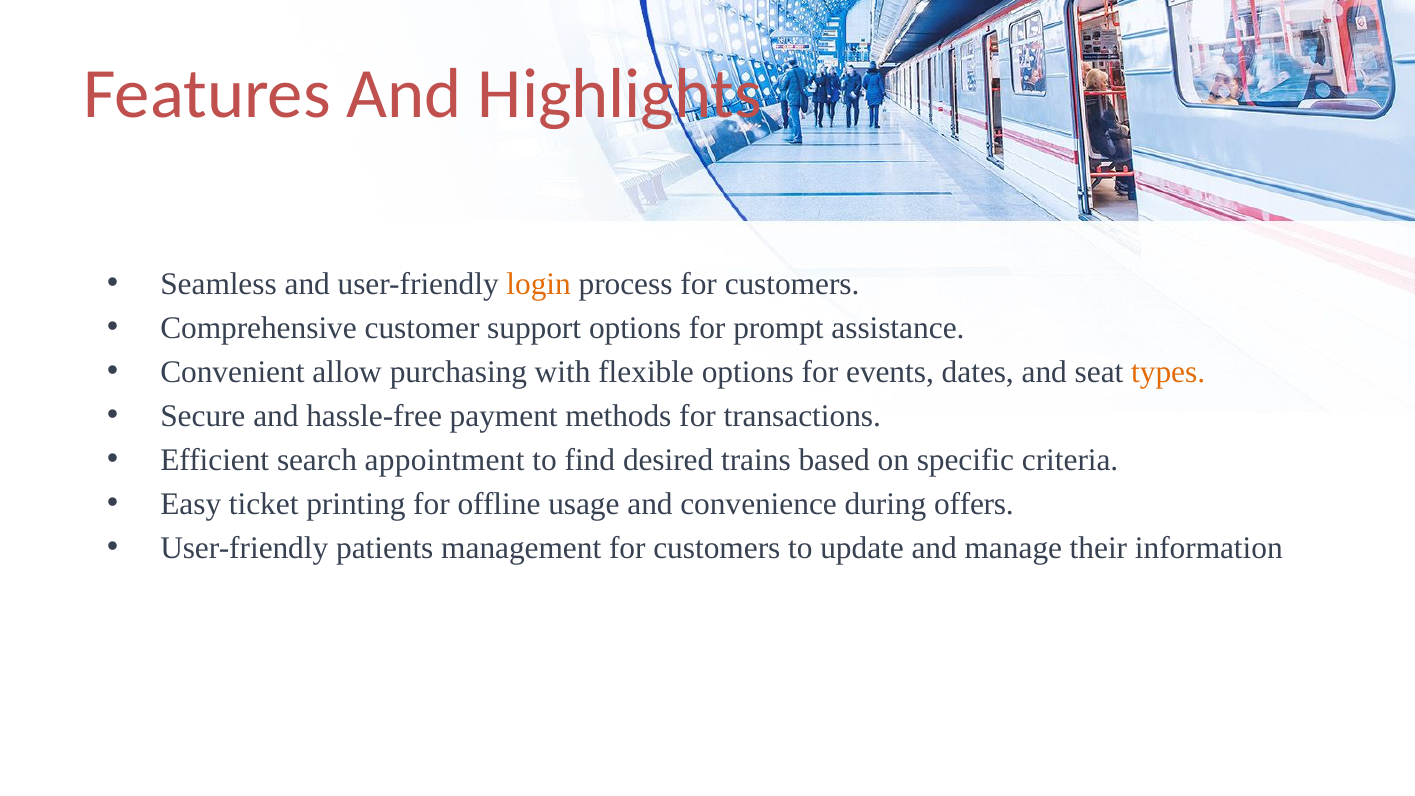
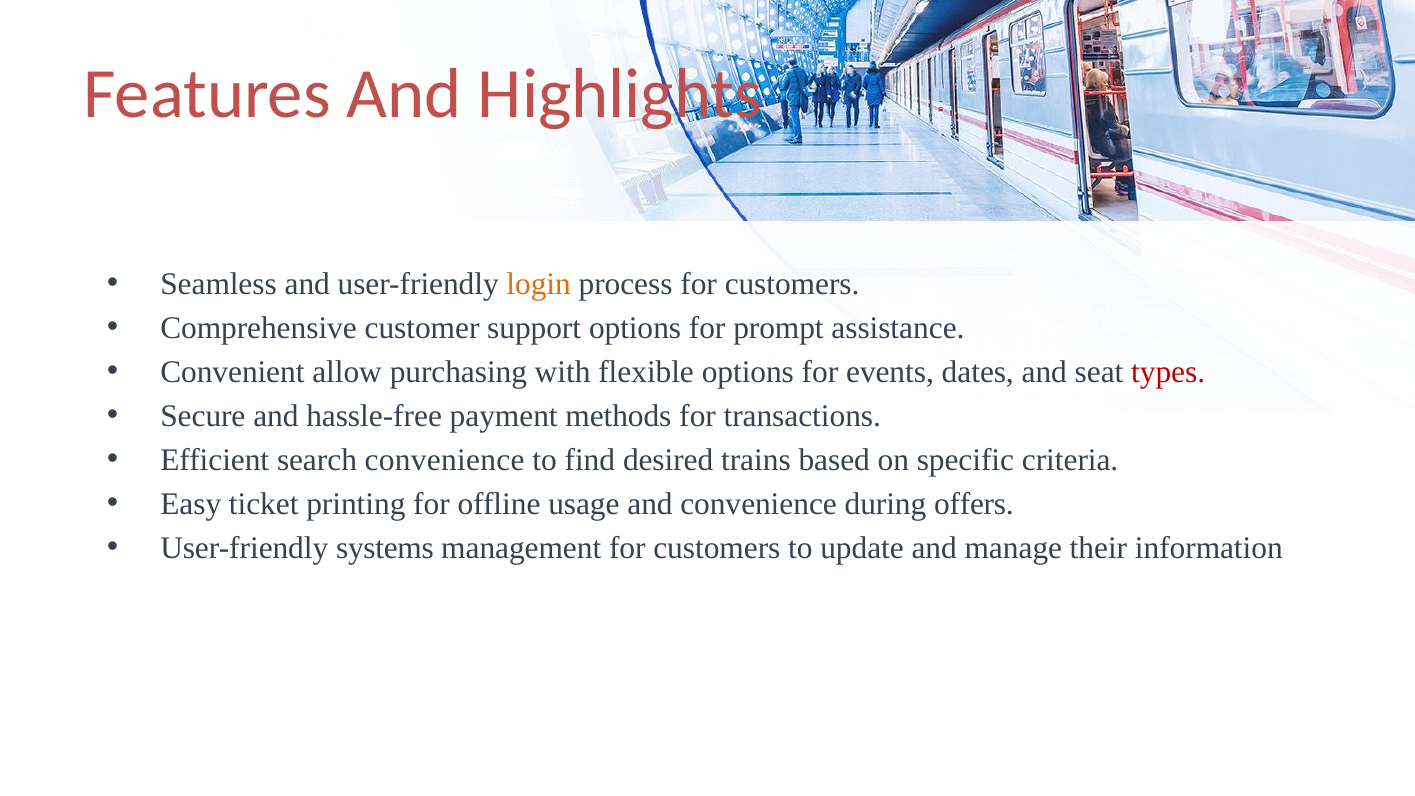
types colour: orange -> red
search appointment: appointment -> convenience
patients: patients -> systems
